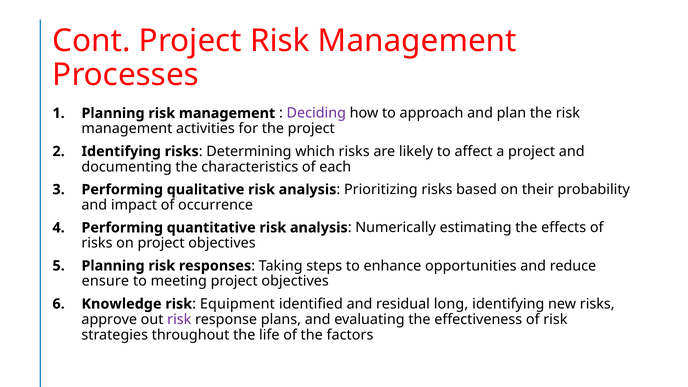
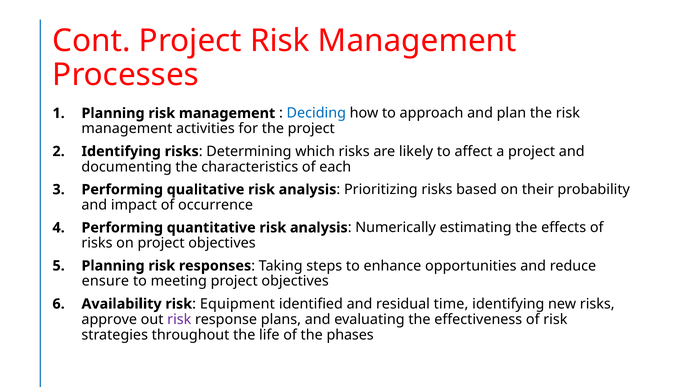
Deciding colour: purple -> blue
Knowledge: Knowledge -> Availability
long: long -> time
factors: factors -> phases
